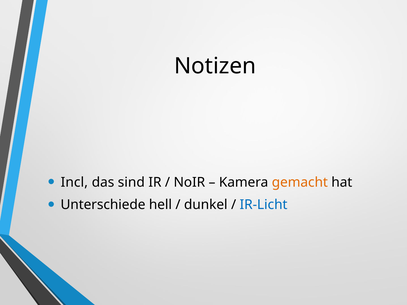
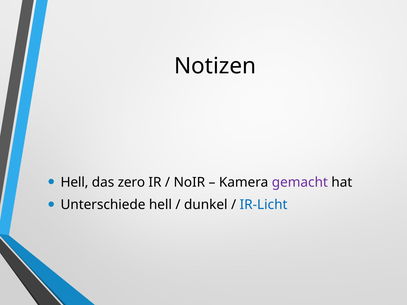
Incl at (74, 183): Incl -> Hell
sind: sind -> zero
gemacht colour: orange -> purple
